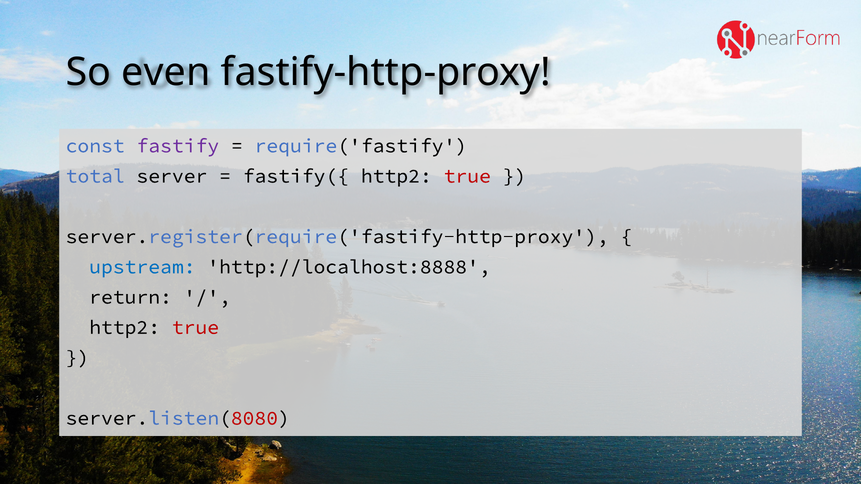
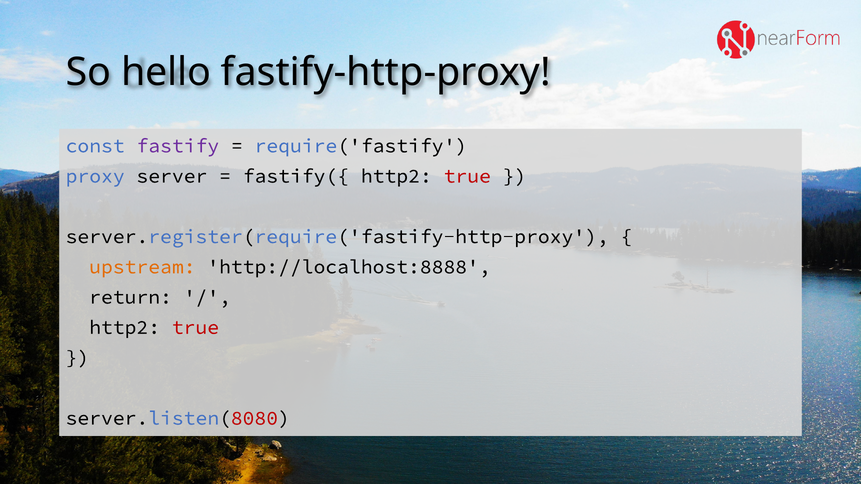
even: even -> hello
total: total -> proxy
upstream colour: blue -> orange
